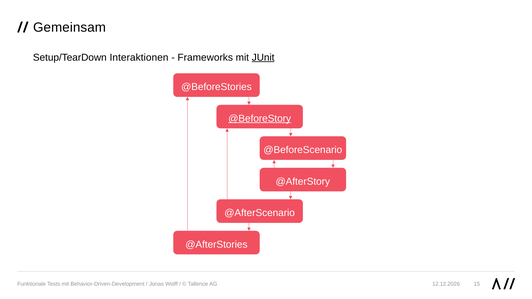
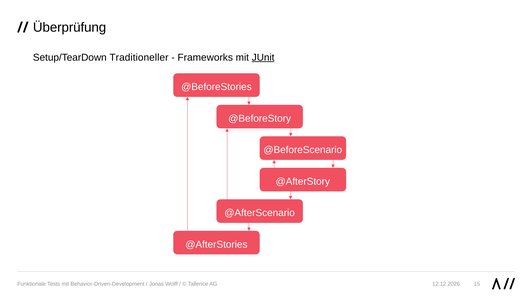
Gemeinsam: Gemeinsam -> Überprüfung
Interaktionen: Interaktionen -> Traditioneller
@BeforeStory underline: present -> none
